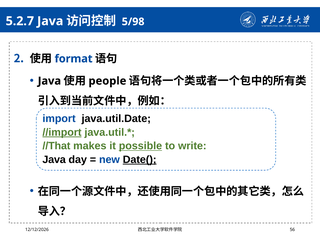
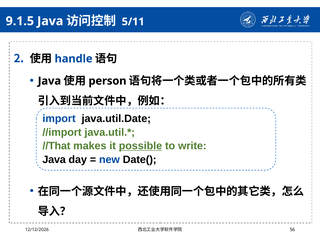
5.2.7: 5.2.7 -> 9.1.5
5/98: 5/98 -> 5/11
format: format -> handle
people: people -> person
//import underline: present -> none
Date( underline: present -> none
